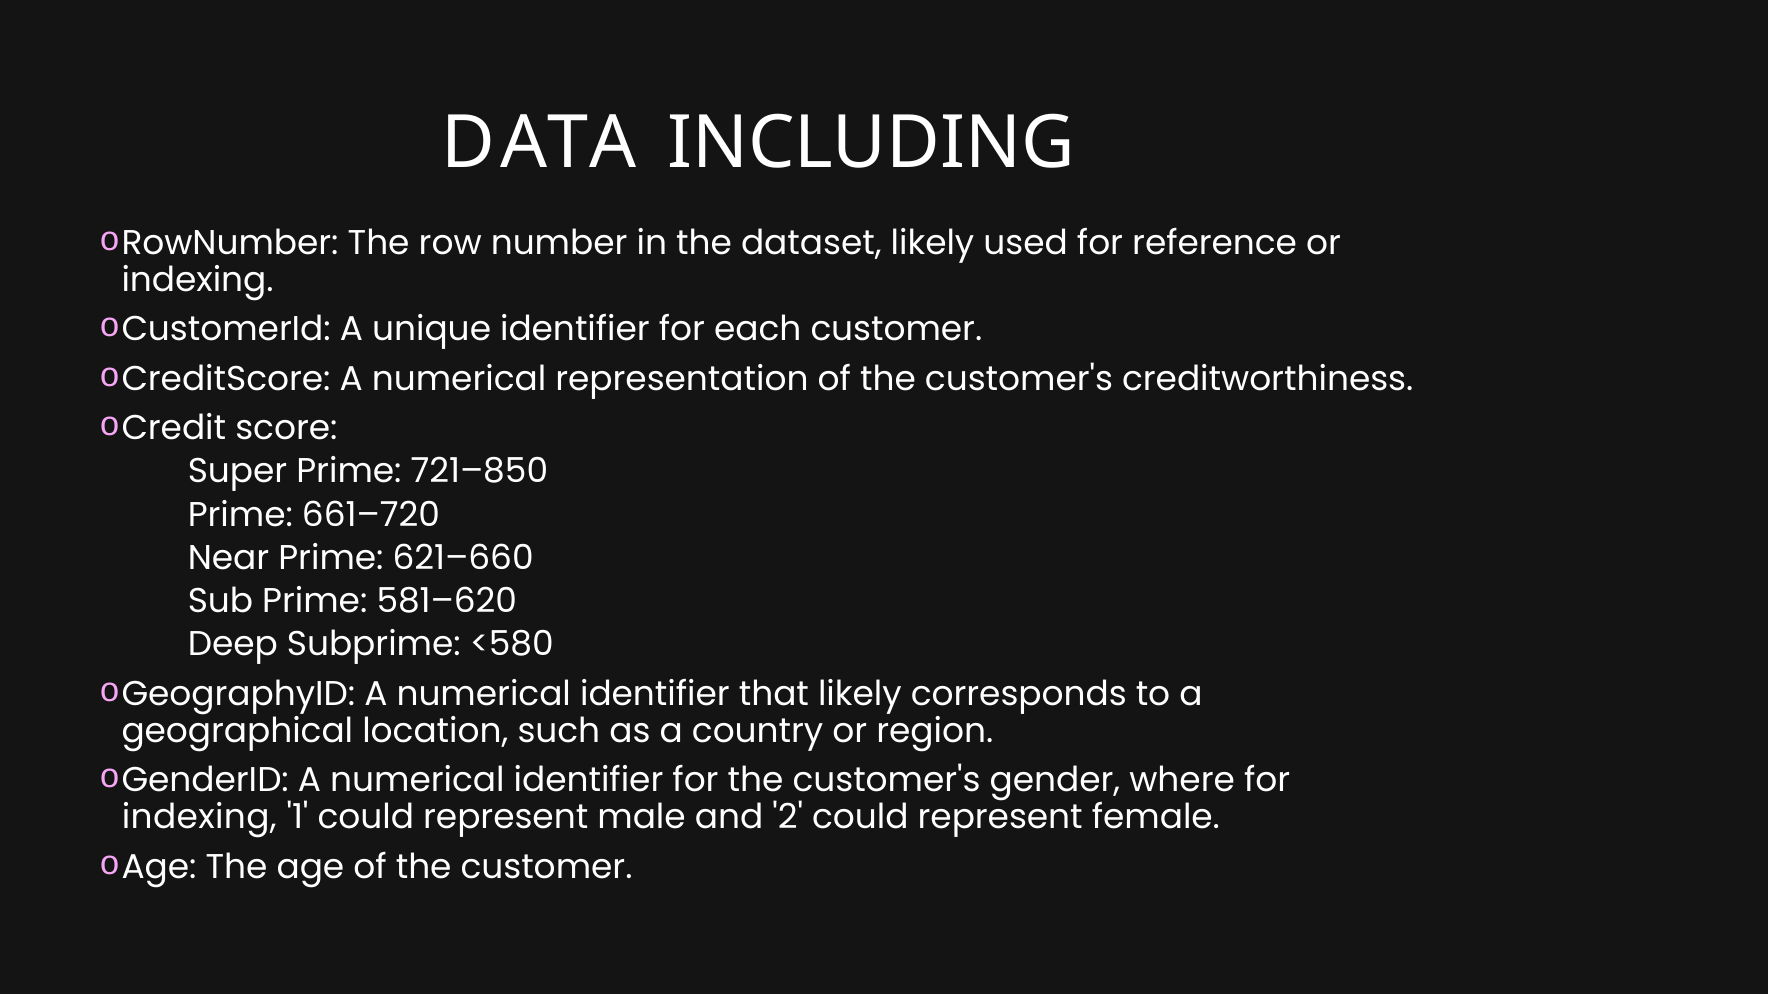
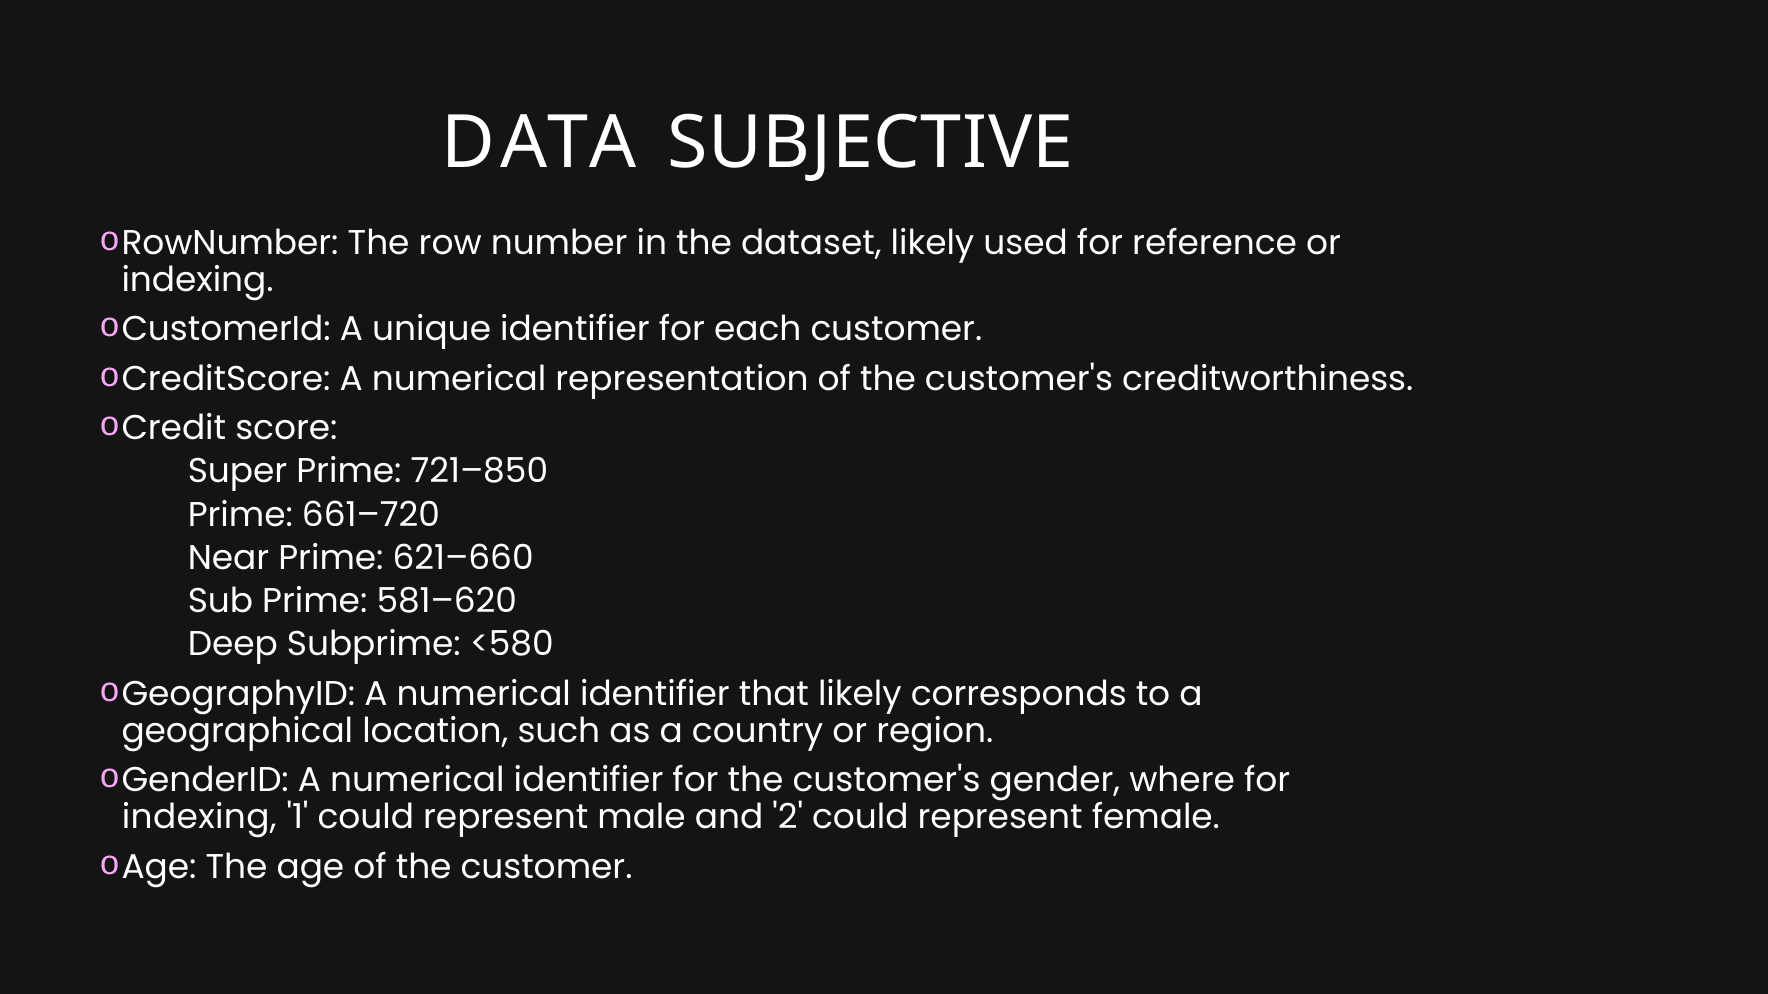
INCLUDING: INCLUDING -> SUBJECTIVE
